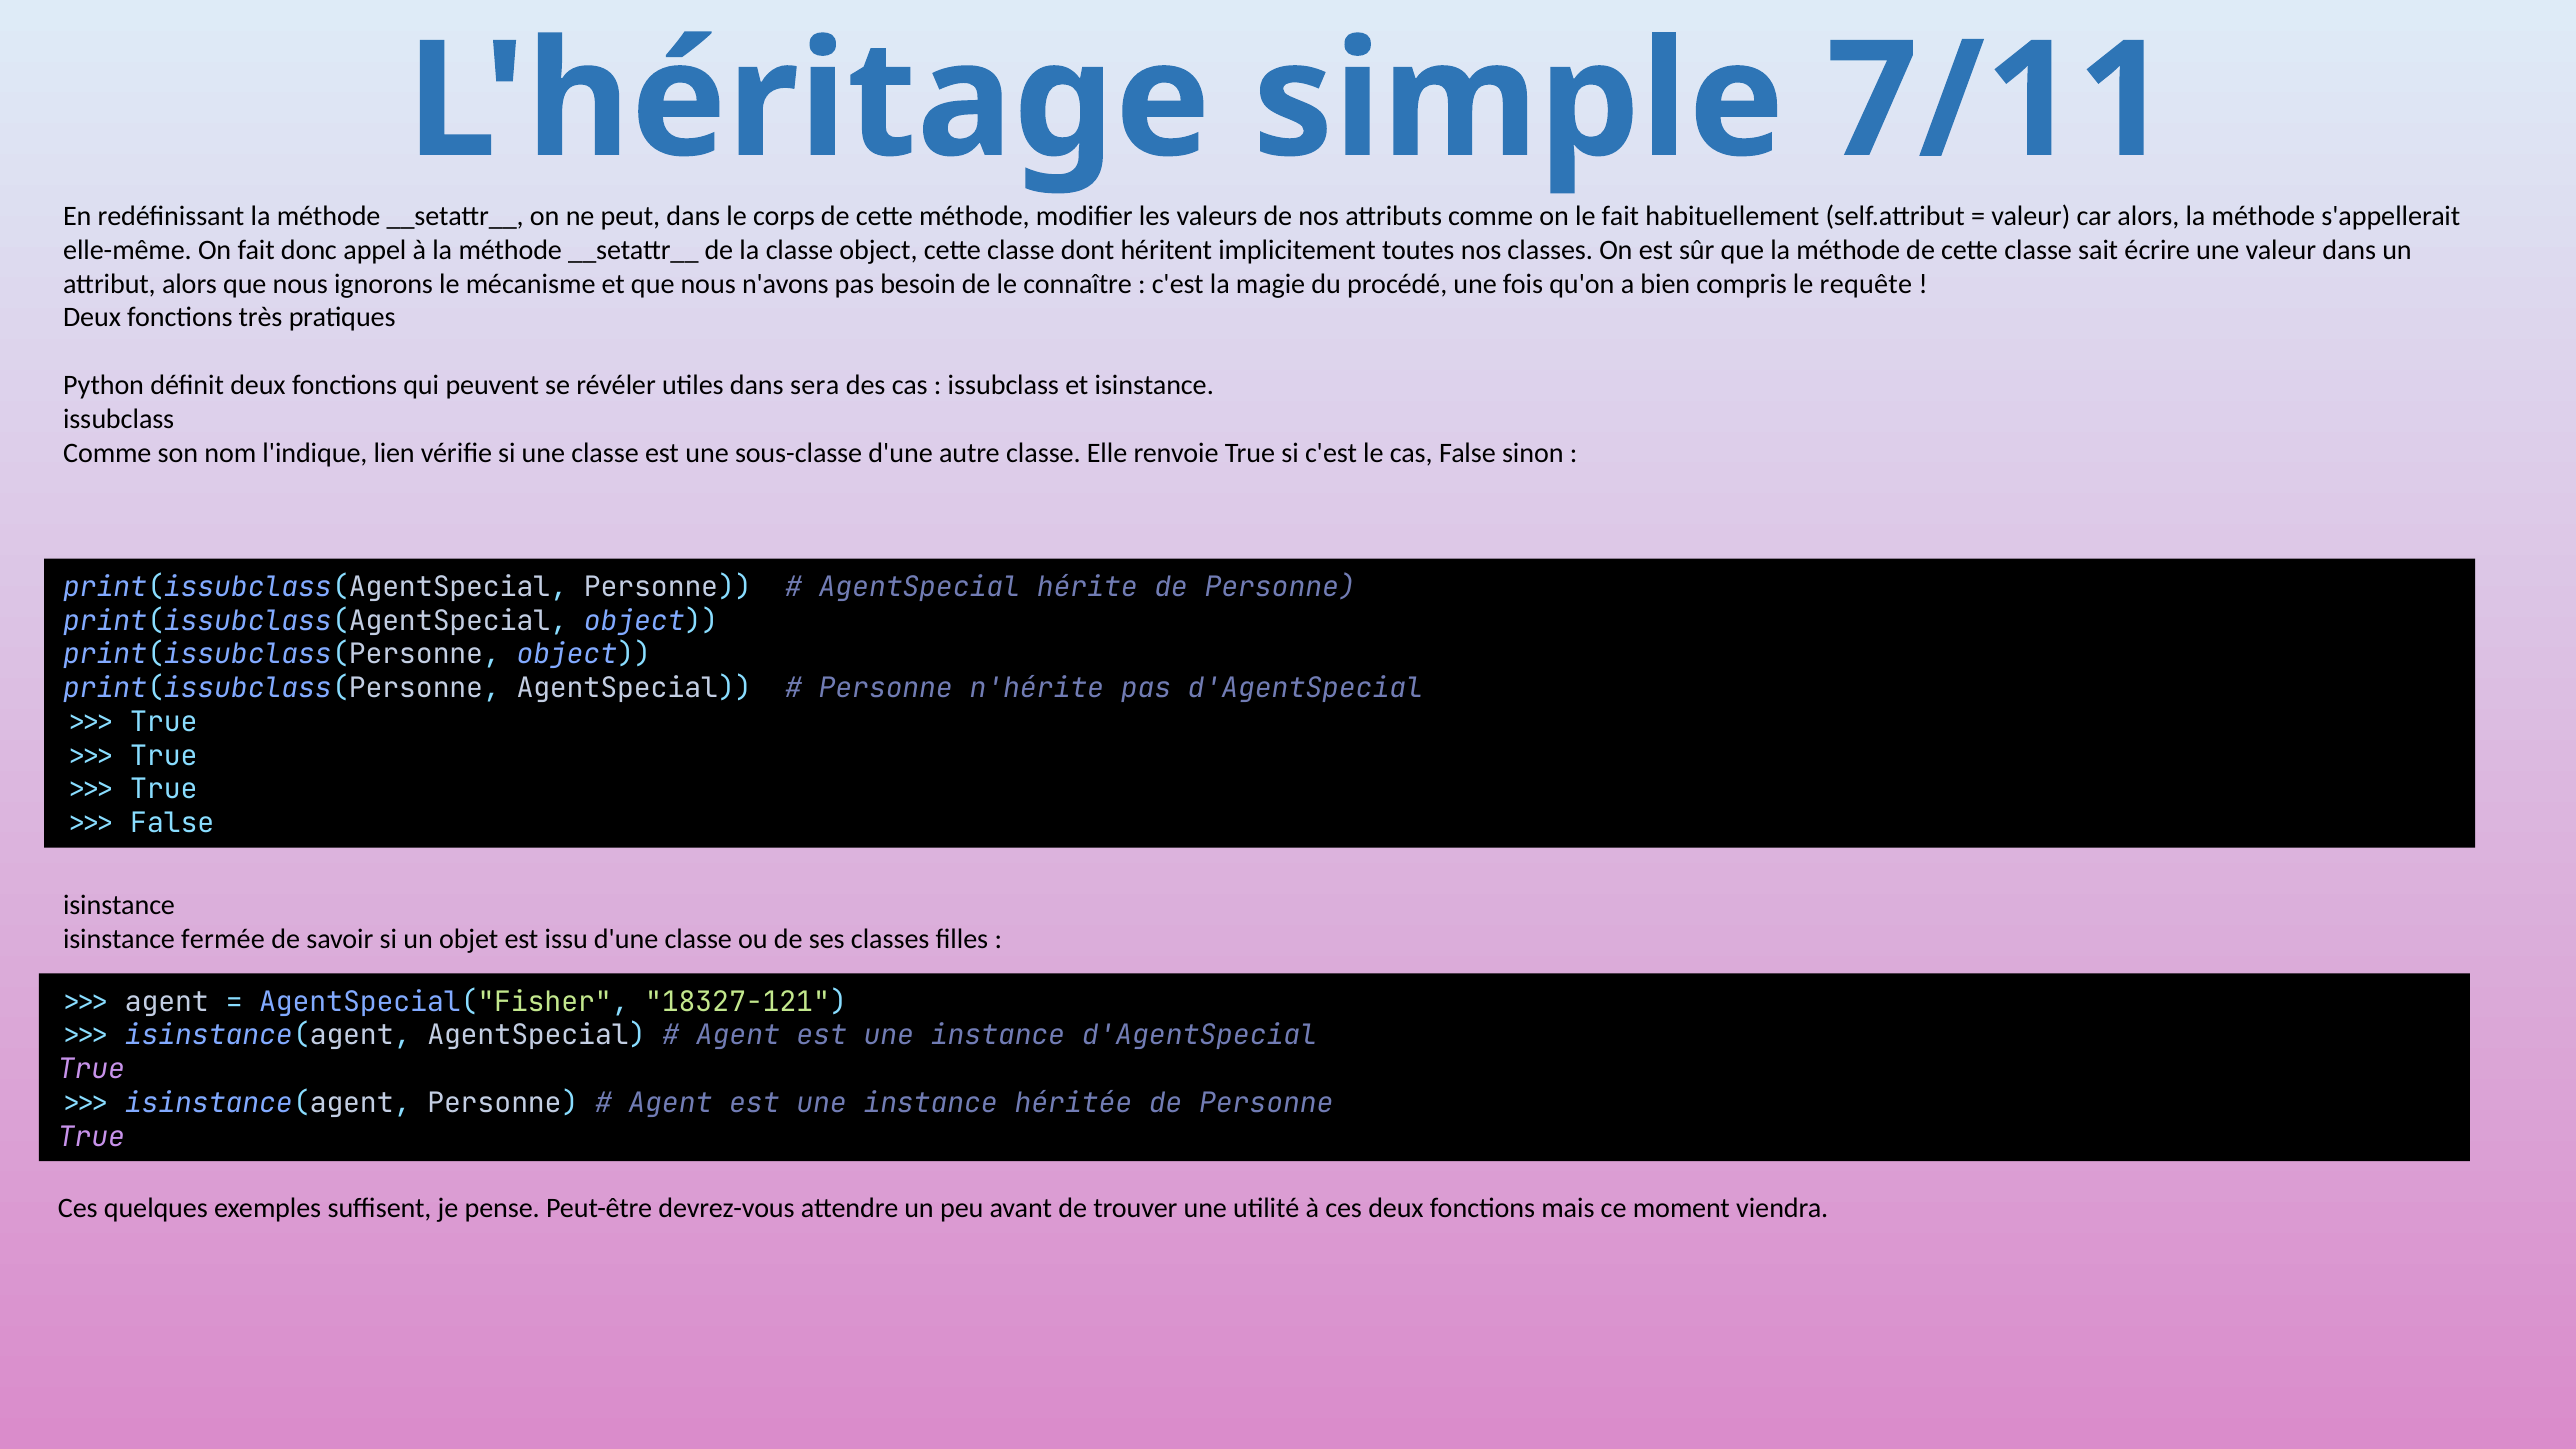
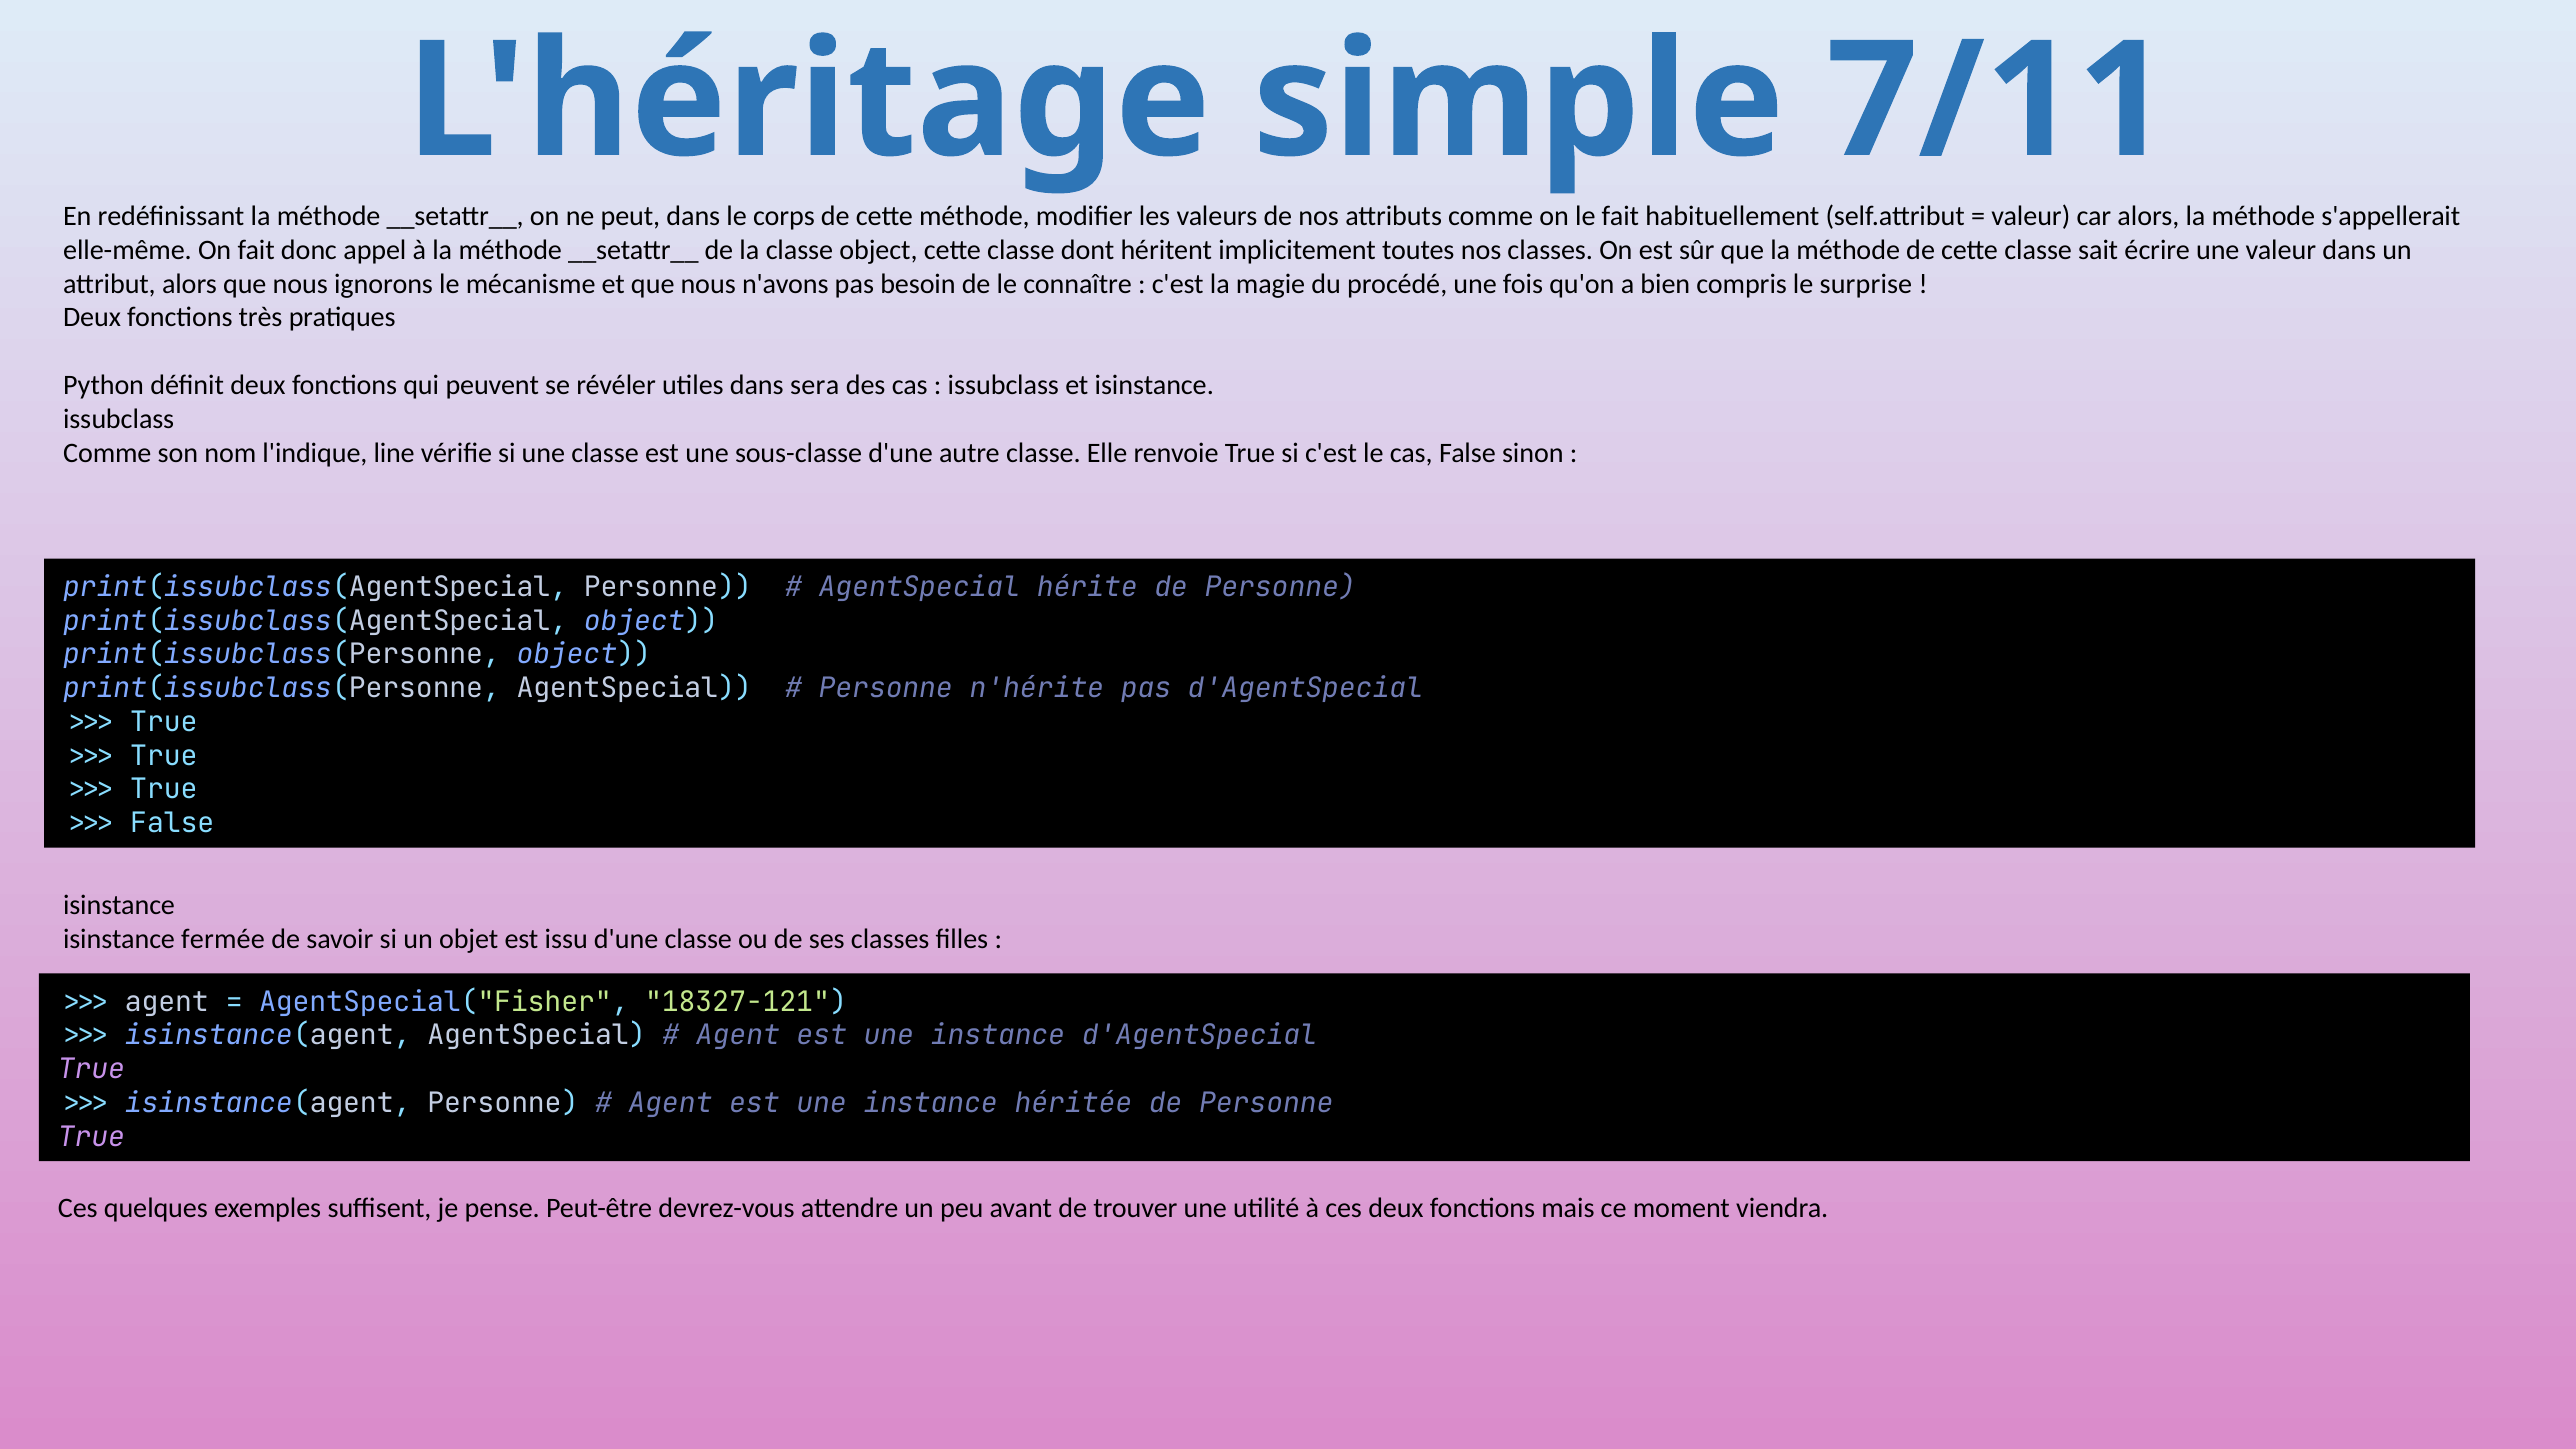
requête: requête -> surprise
lien: lien -> line
